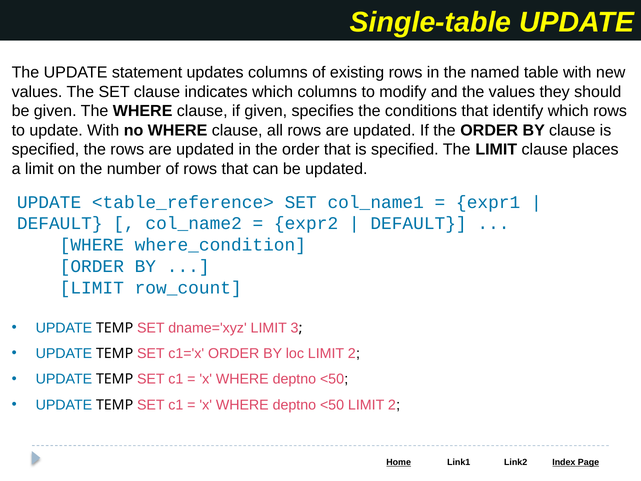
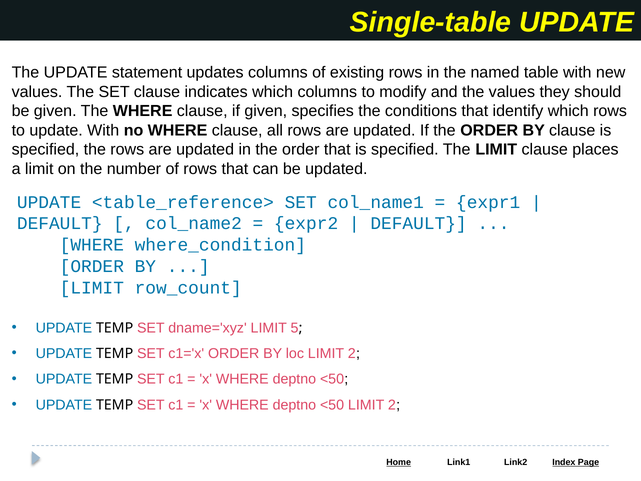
3: 3 -> 5
